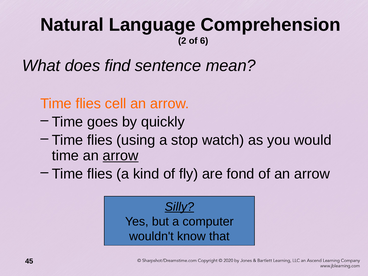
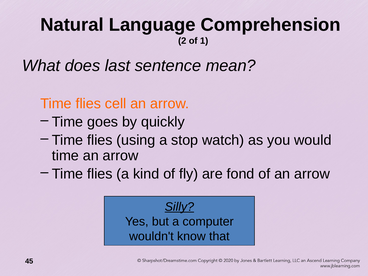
6: 6 -> 1
find: find -> last
arrow at (121, 156) underline: present -> none
